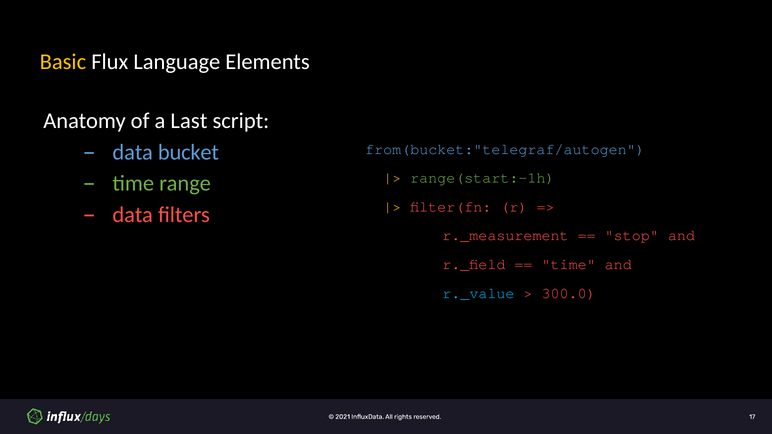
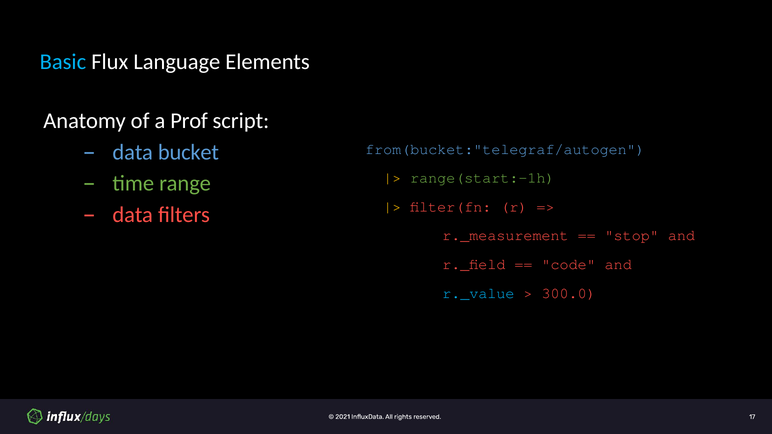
Basic colour: yellow -> light blue
Last: Last -> Prof
time at (569, 264): time -> code
